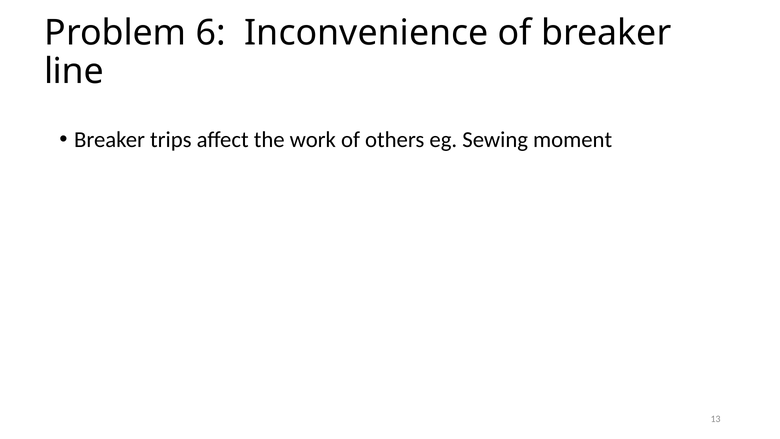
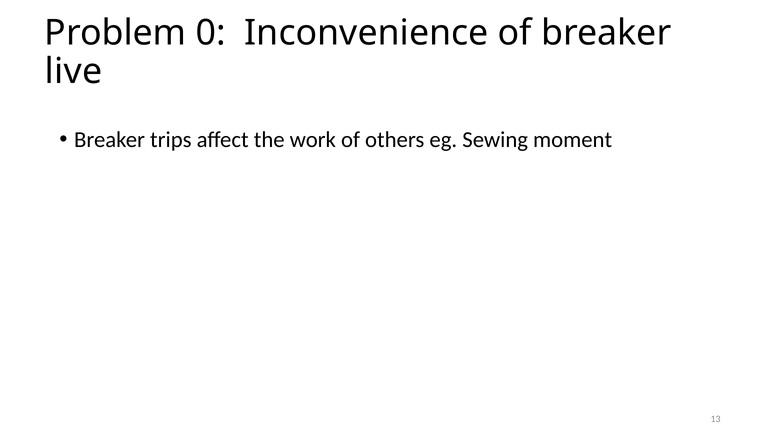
6: 6 -> 0
line: line -> live
